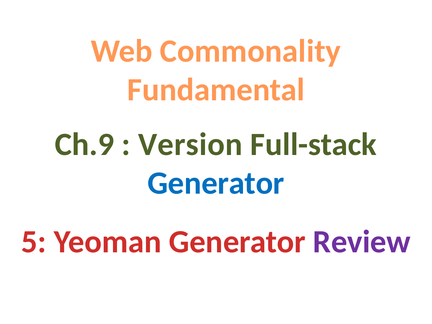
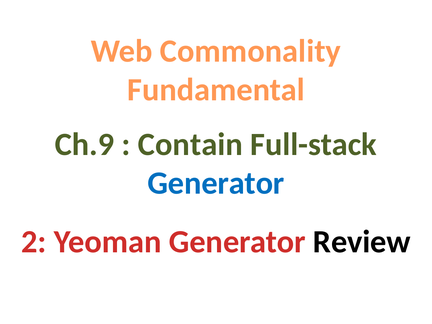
Version: Version -> Contain
5: 5 -> 2
Review colour: purple -> black
